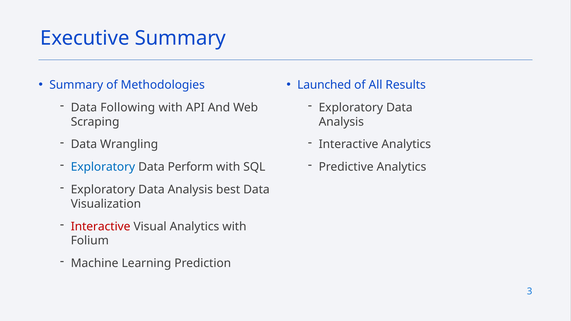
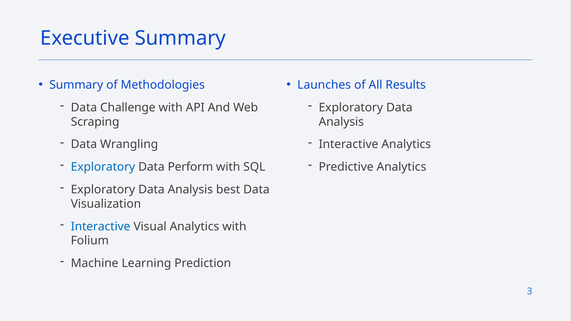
Launched: Launched -> Launches
Following: Following -> Challenge
Interactive at (101, 227) colour: red -> blue
